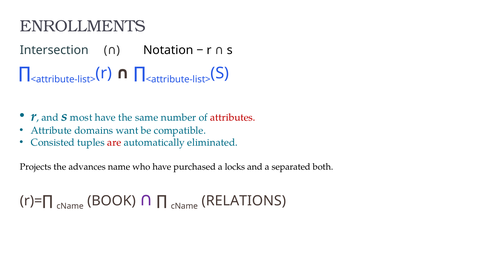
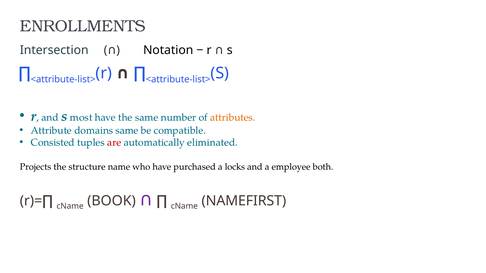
attributes colour: red -> orange
domains want: want -> same
advances: advances -> structure
separated: separated -> employee
RELATIONS: RELATIONS -> NAMEFIRST
